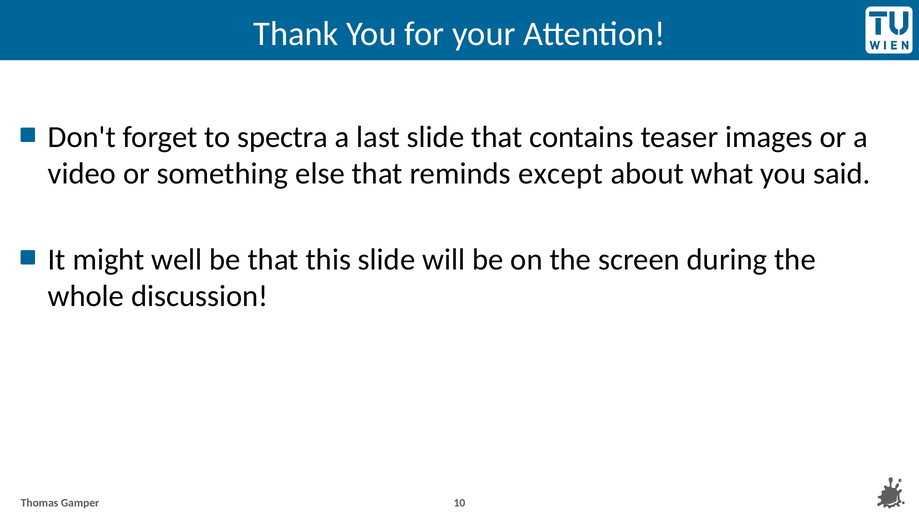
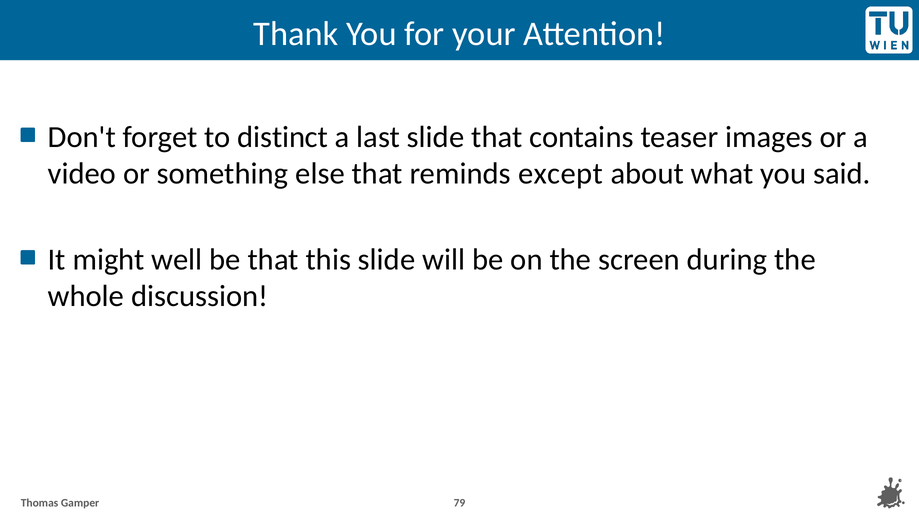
spectra: spectra -> distinct
10: 10 -> 79
